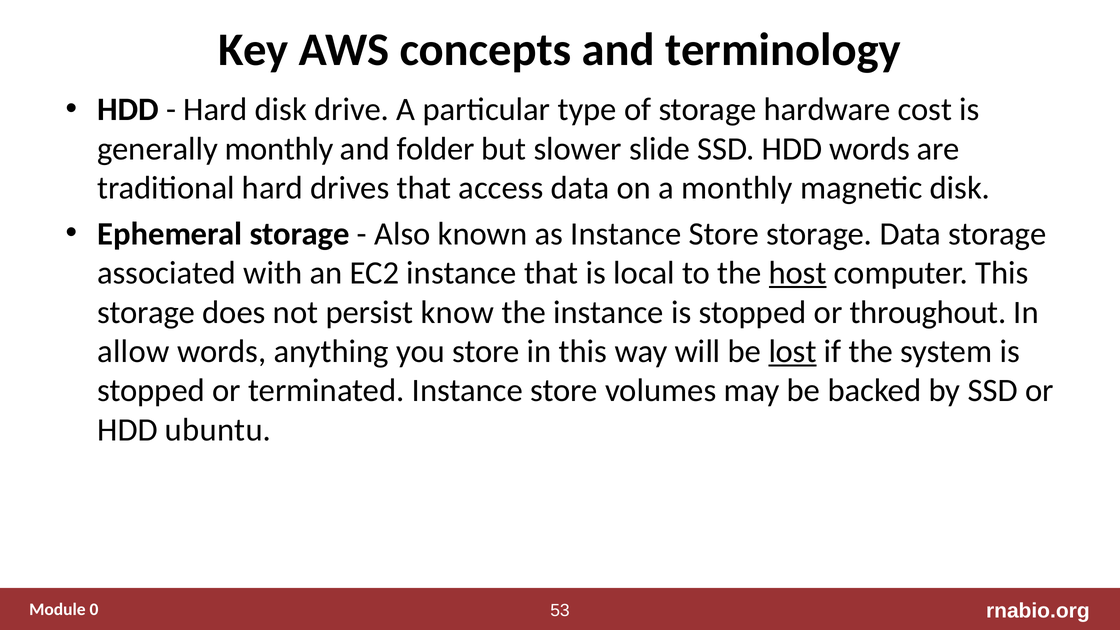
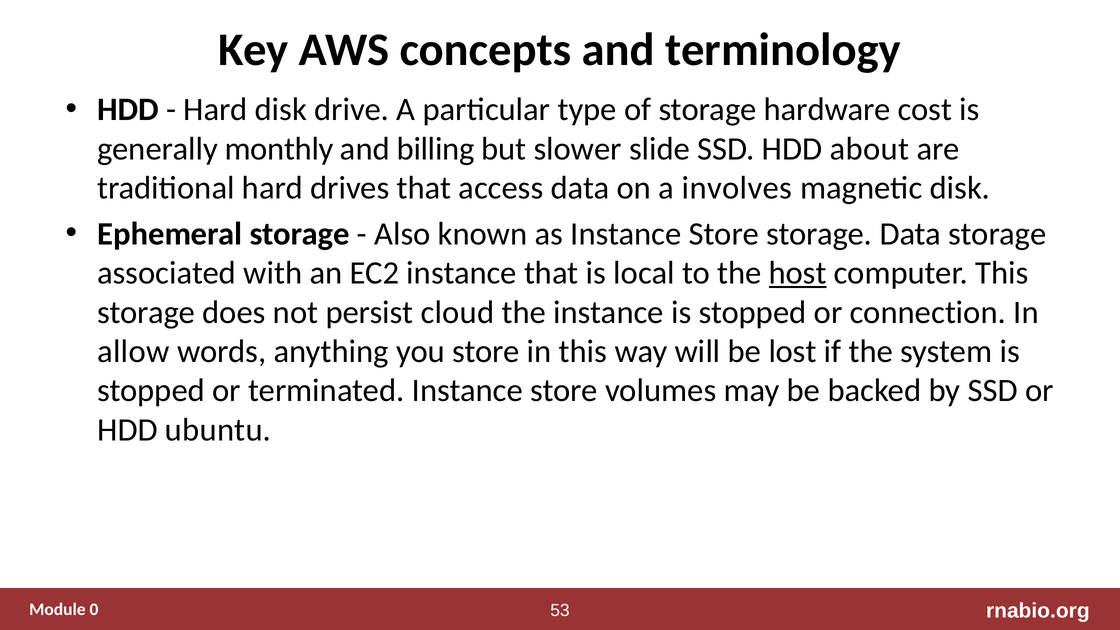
folder: folder -> billing
HDD words: words -> about
a monthly: monthly -> involves
know: know -> cloud
throughout: throughout -> connection
lost underline: present -> none
